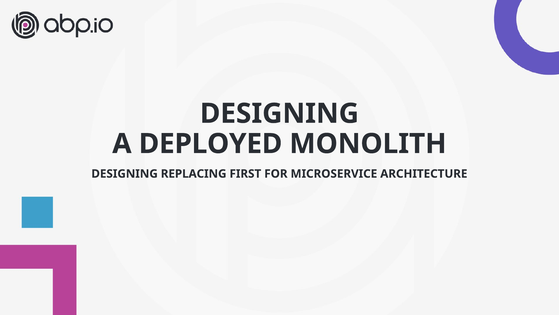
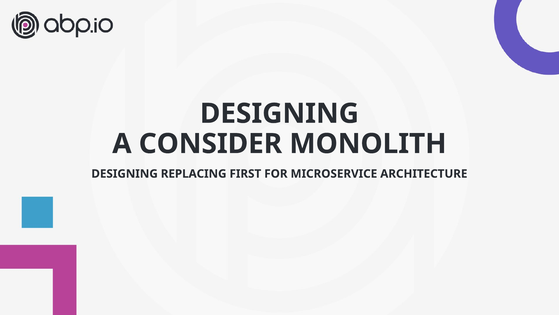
DEPLOYED: DEPLOYED -> CONSIDER
